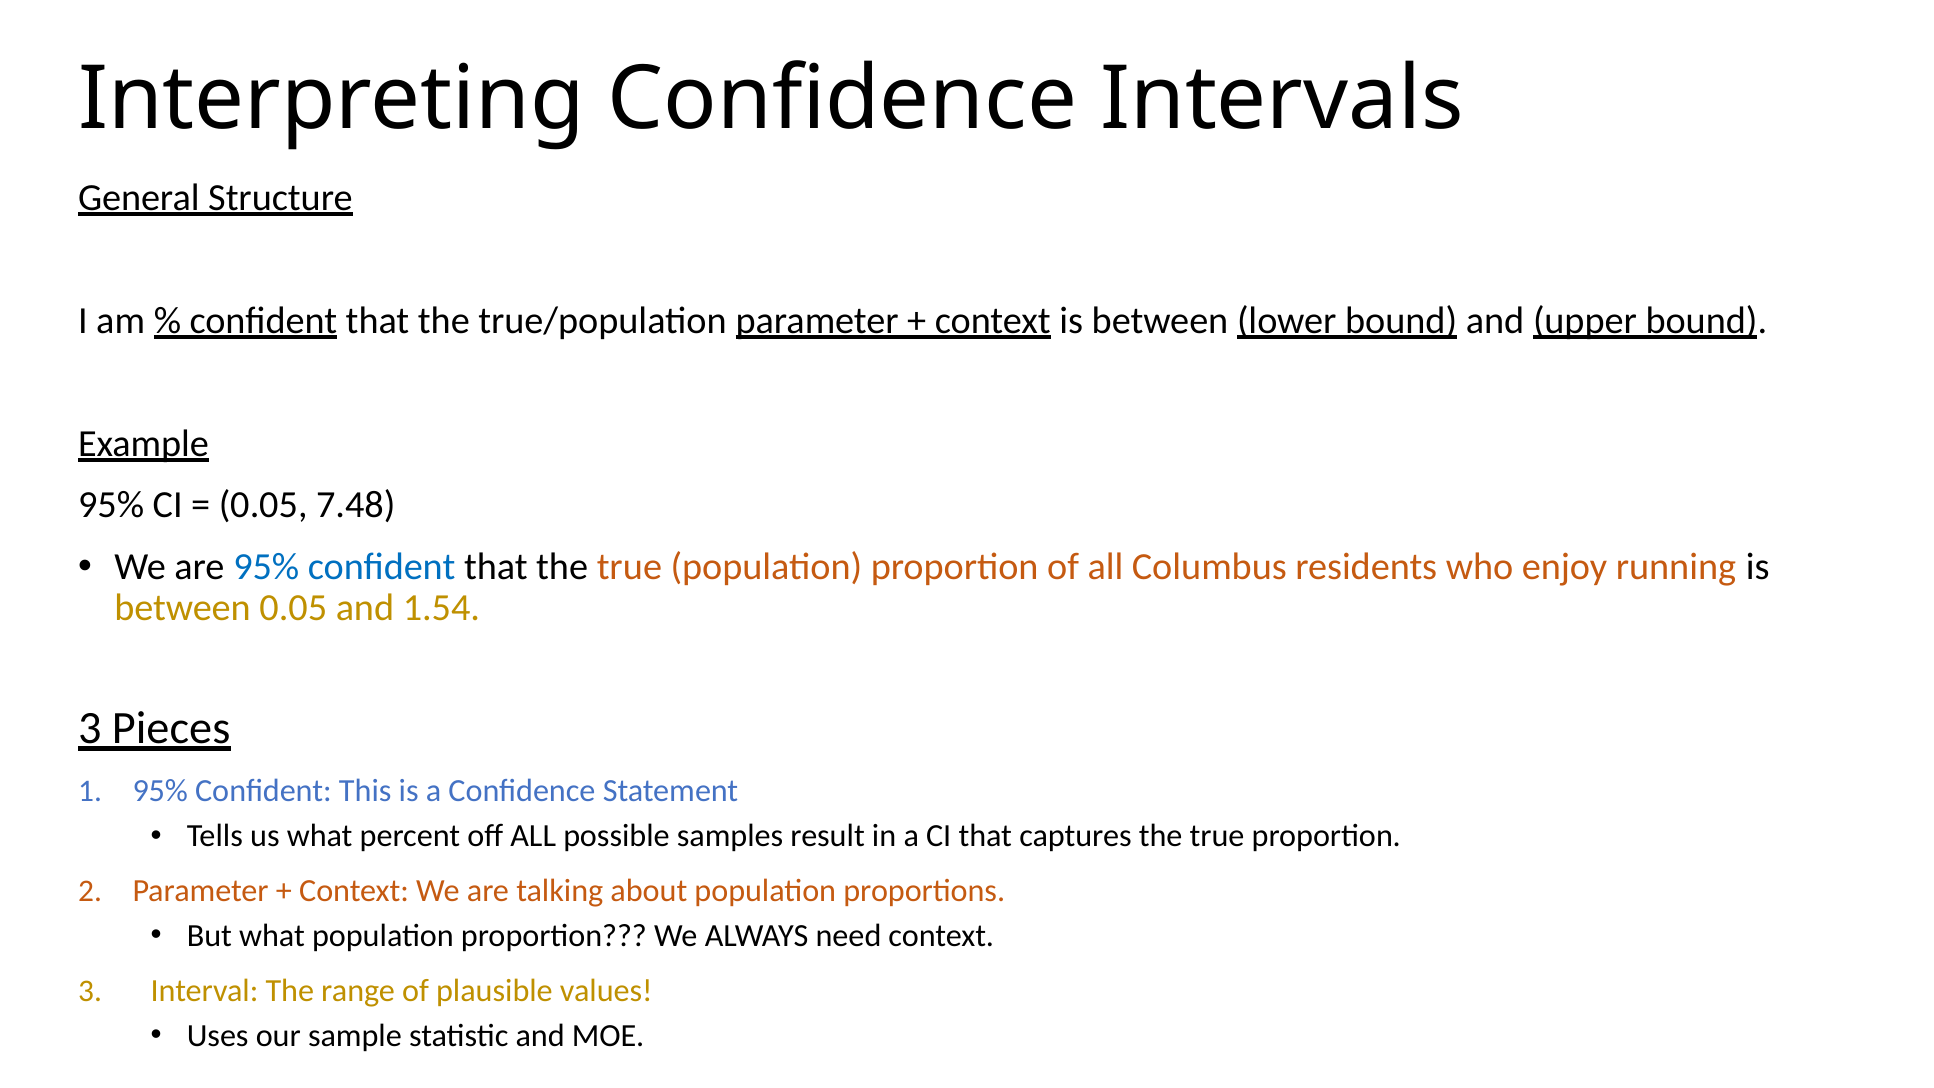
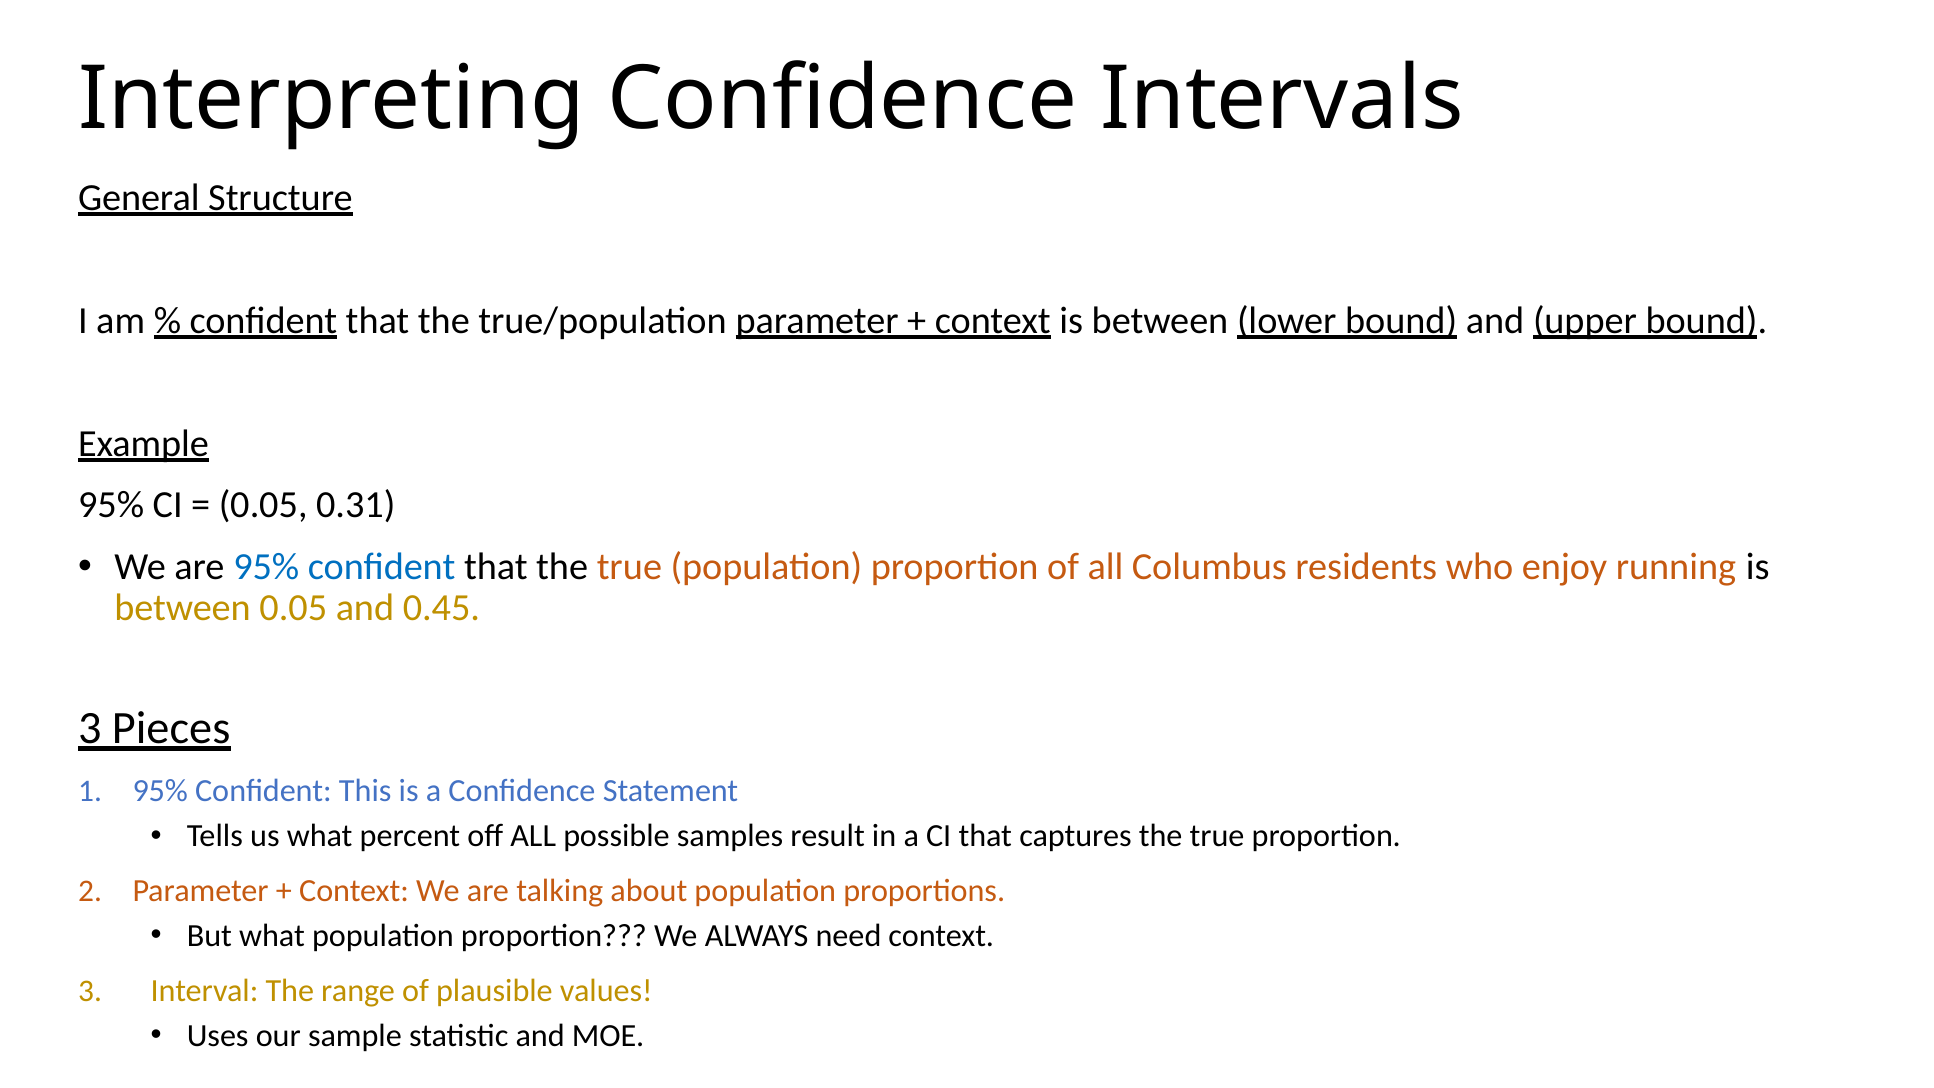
7.48: 7.48 -> 0.31
1.54: 1.54 -> 0.45
